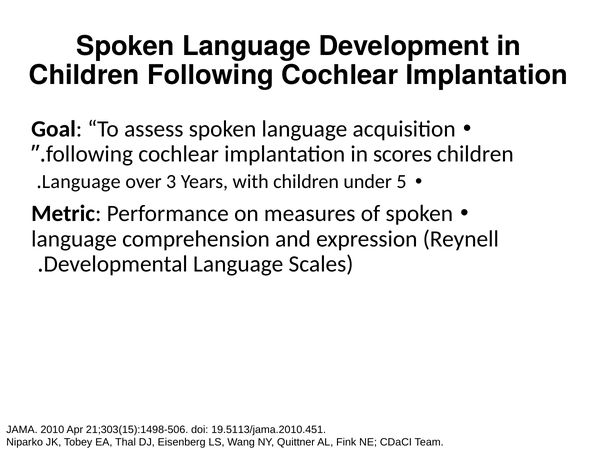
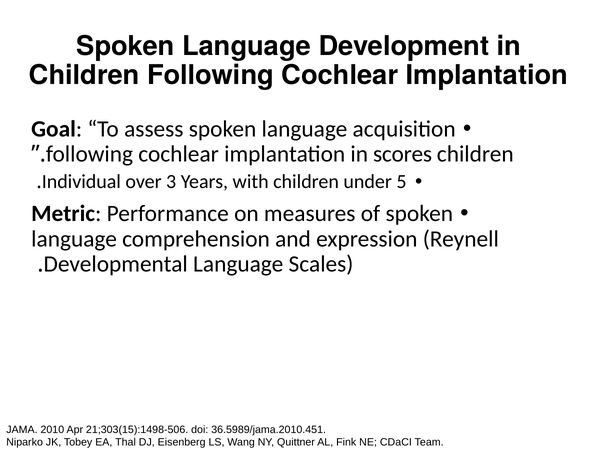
Language at (81, 182): Language -> Individual
19.5113/jama.2010.451: 19.5113/jama.2010.451 -> 36.5989/jama.2010.451
